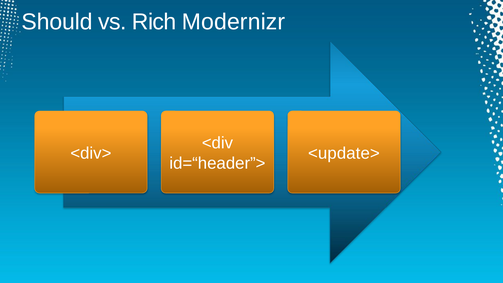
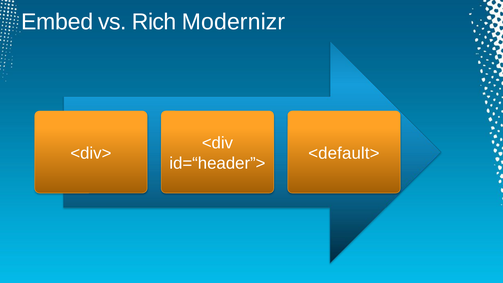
Should: Should -> Embed
<update>: <update> -> <default>
